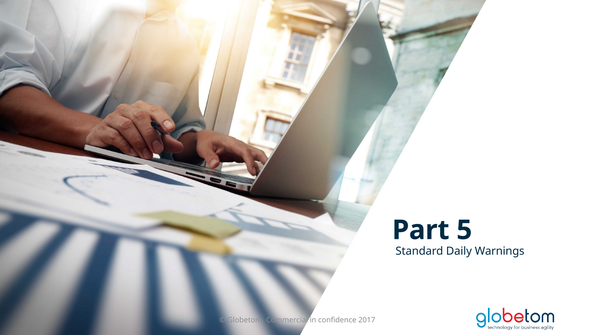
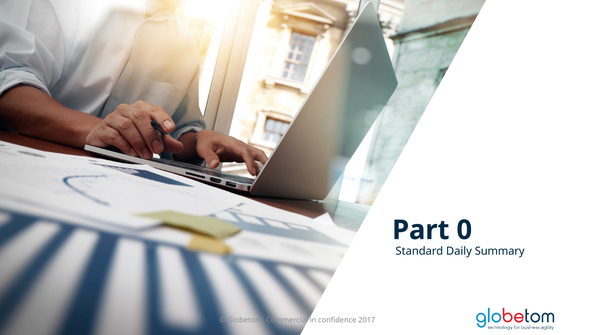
5: 5 -> 0
Warnings: Warnings -> Summary
